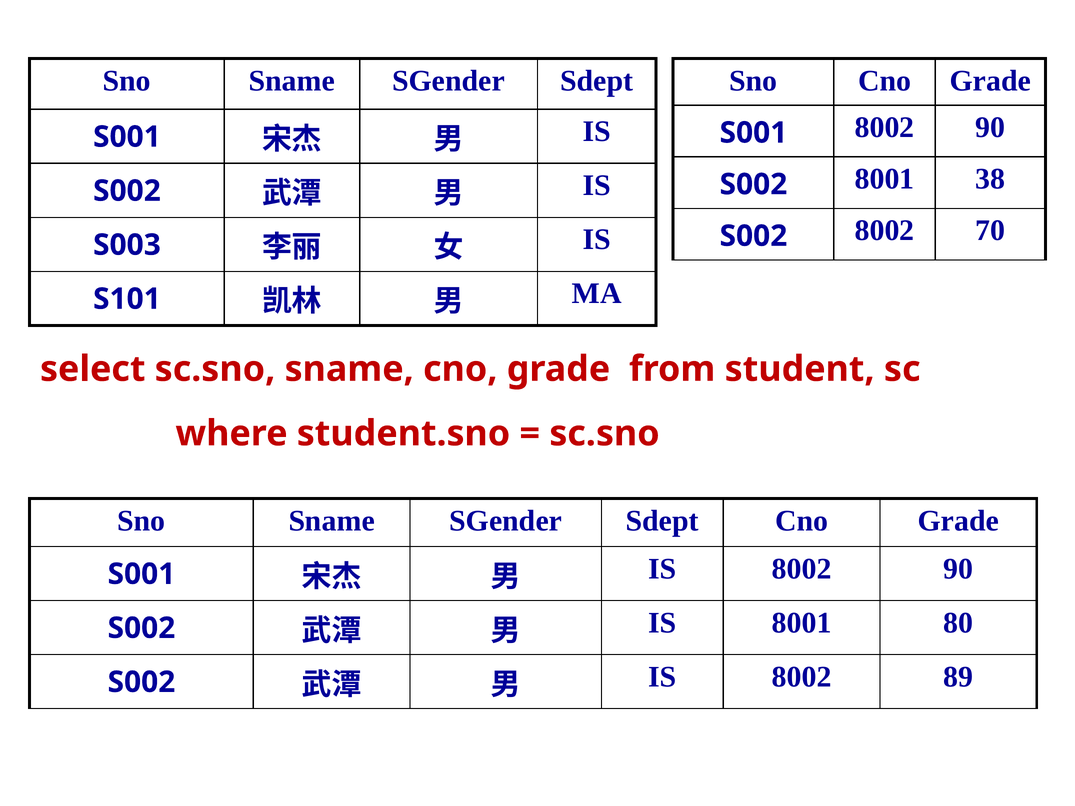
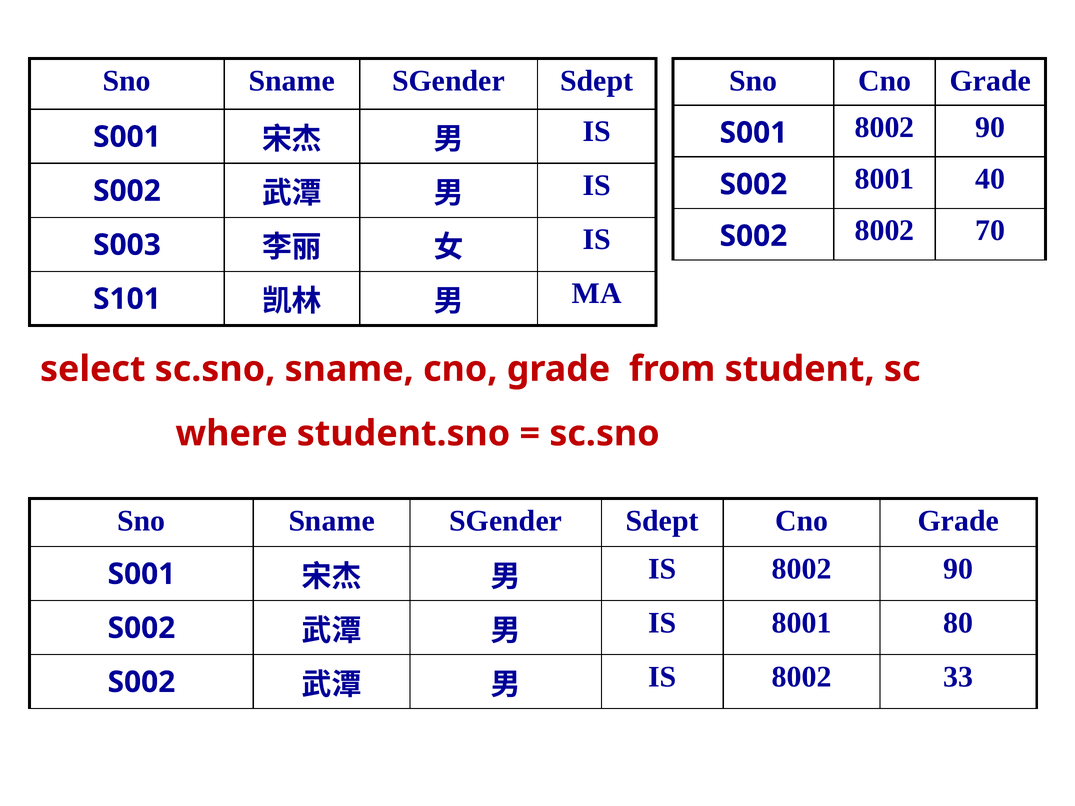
38: 38 -> 40
89: 89 -> 33
